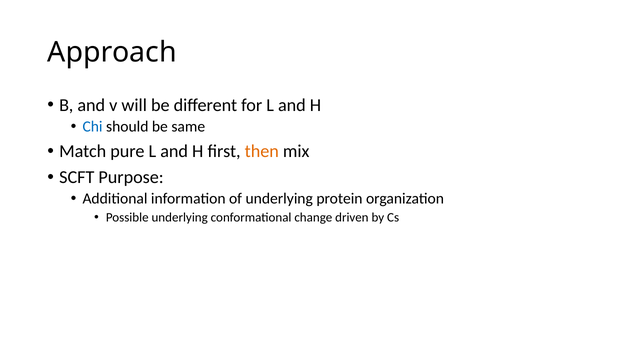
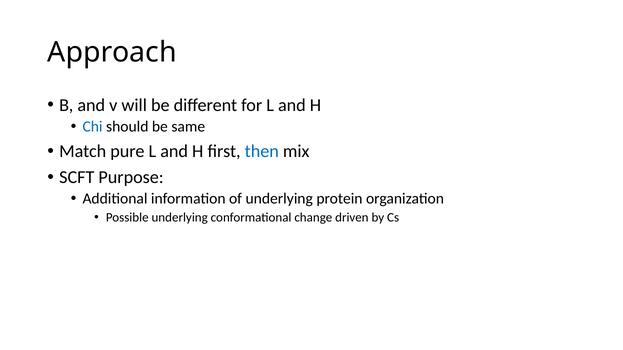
then colour: orange -> blue
